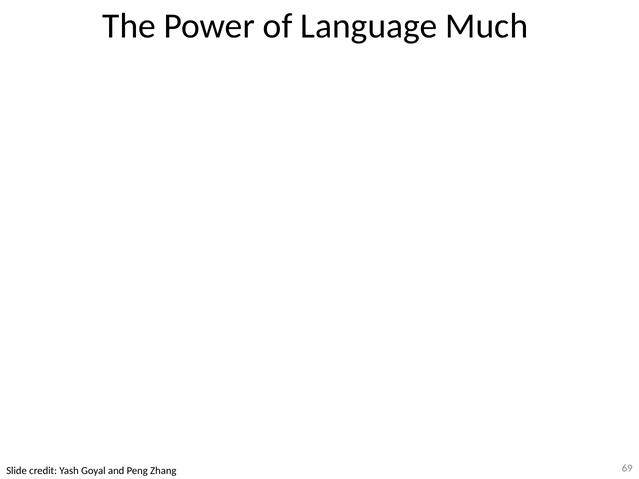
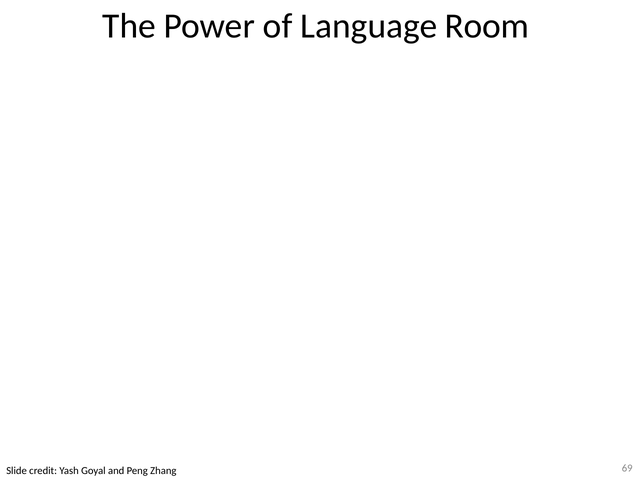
Much: Much -> Room
